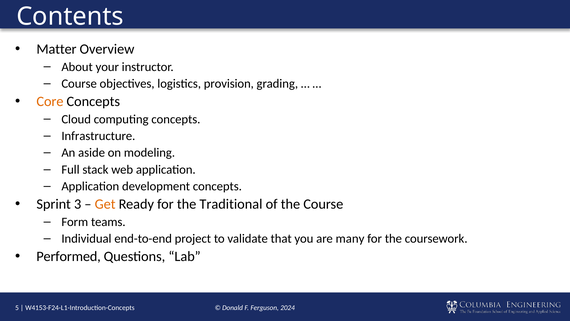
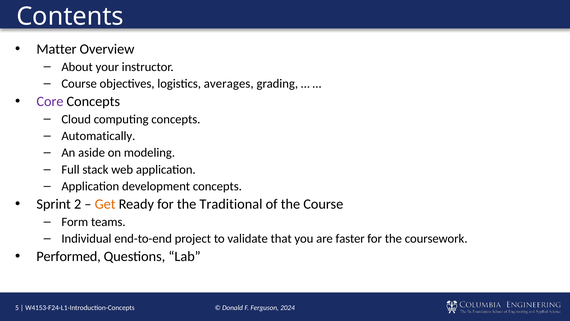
provision: provision -> averages
Core colour: orange -> purple
Infrastructure: Infrastructure -> Automatically
3: 3 -> 2
many: many -> faster
